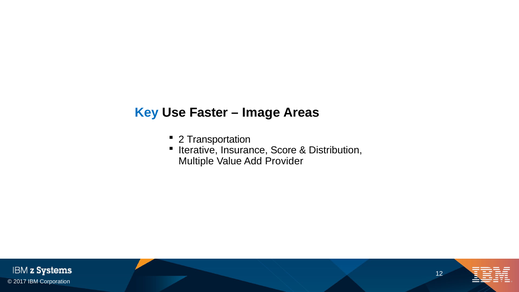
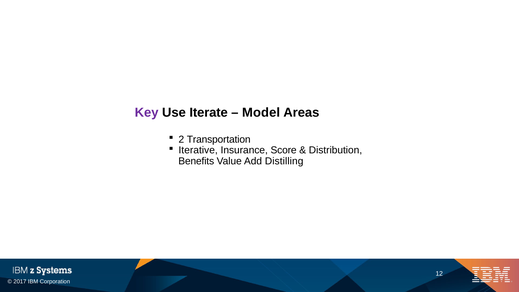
Key colour: blue -> purple
Faster: Faster -> Iterate
Image: Image -> Model
Multiple: Multiple -> Benefits
Provider: Provider -> Distilling
